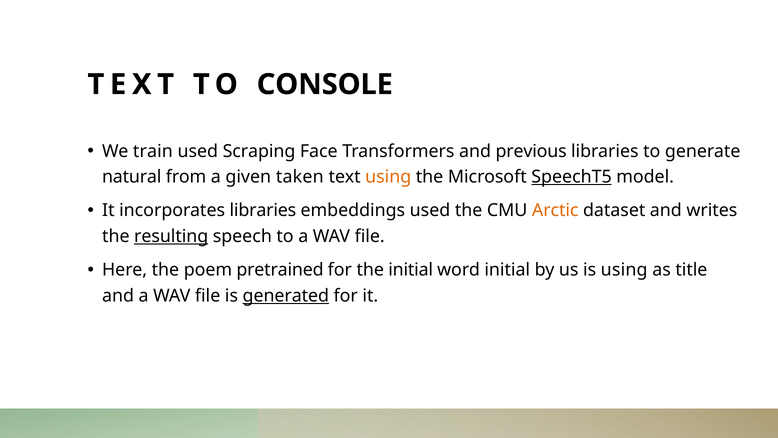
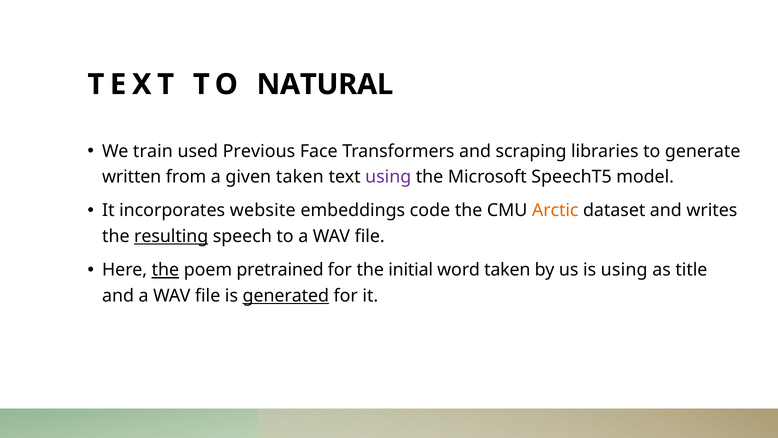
CONSOLE: CONSOLE -> NATURAL
Scraping: Scraping -> Previous
previous: previous -> scraping
natural: natural -> written
using at (388, 177) colour: orange -> purple
SpeechT5 underline: present -> none
incorporates libraries: libraries -> website
embeddings used: used -> code
the at (165, 270) underline: none -> present
word initial: initial -> taken
